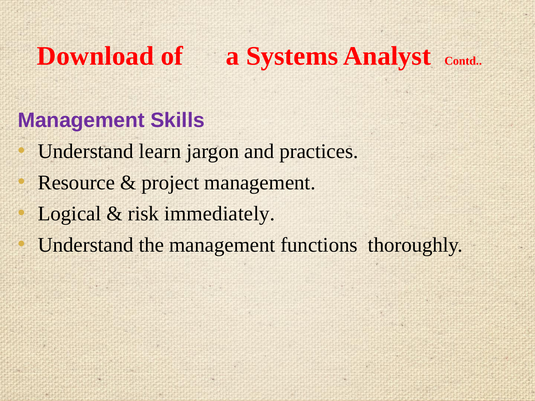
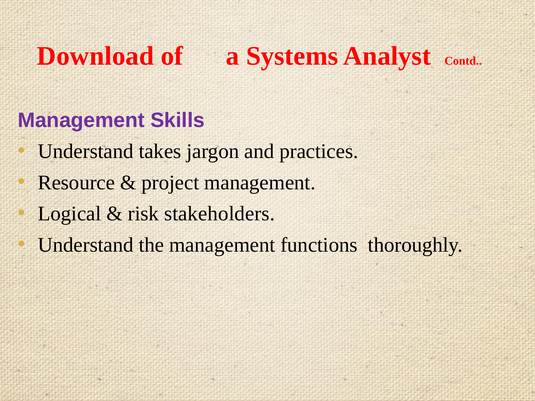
learn: learn -> takes
immediately: immediately -> stakeholders
